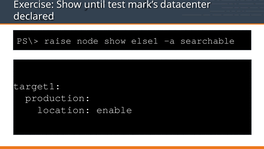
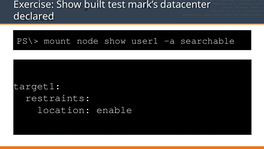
until: until -> built
raise: raise -> mount
else1: else1 -> user1
production: production -> restraints
